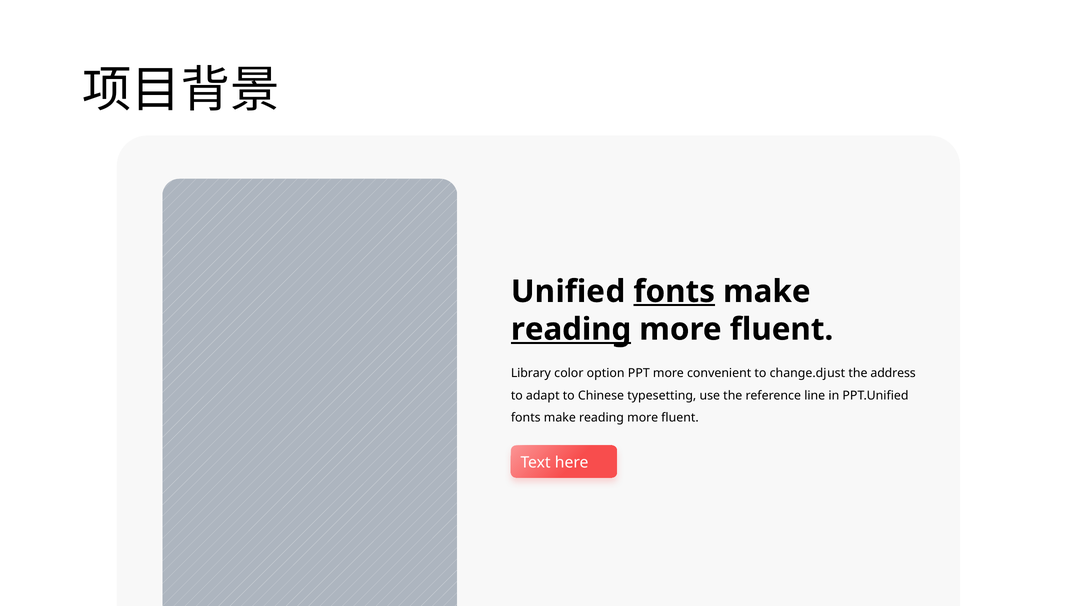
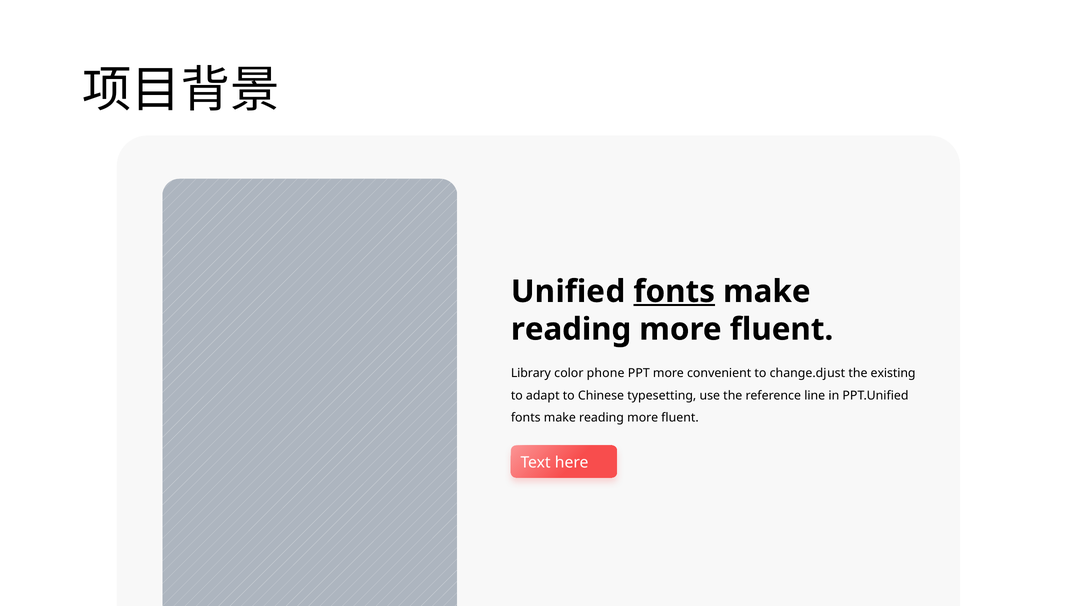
reading at (571, 329) underline: present -> none
option: option -> phone
address: address -> existing
